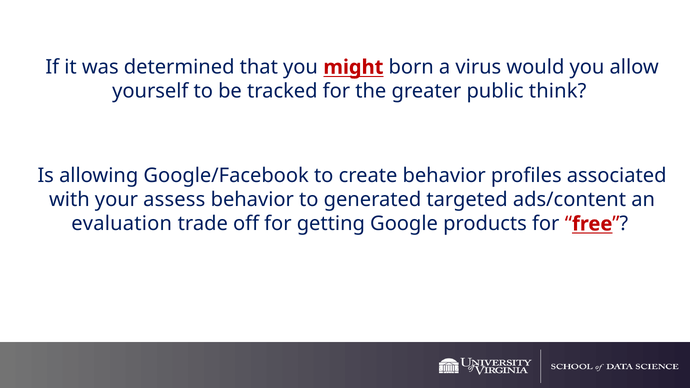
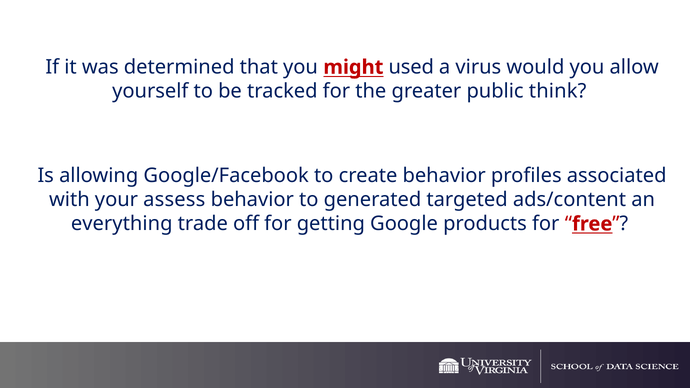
born: born -> used
evaluation: evaluation -> everything
